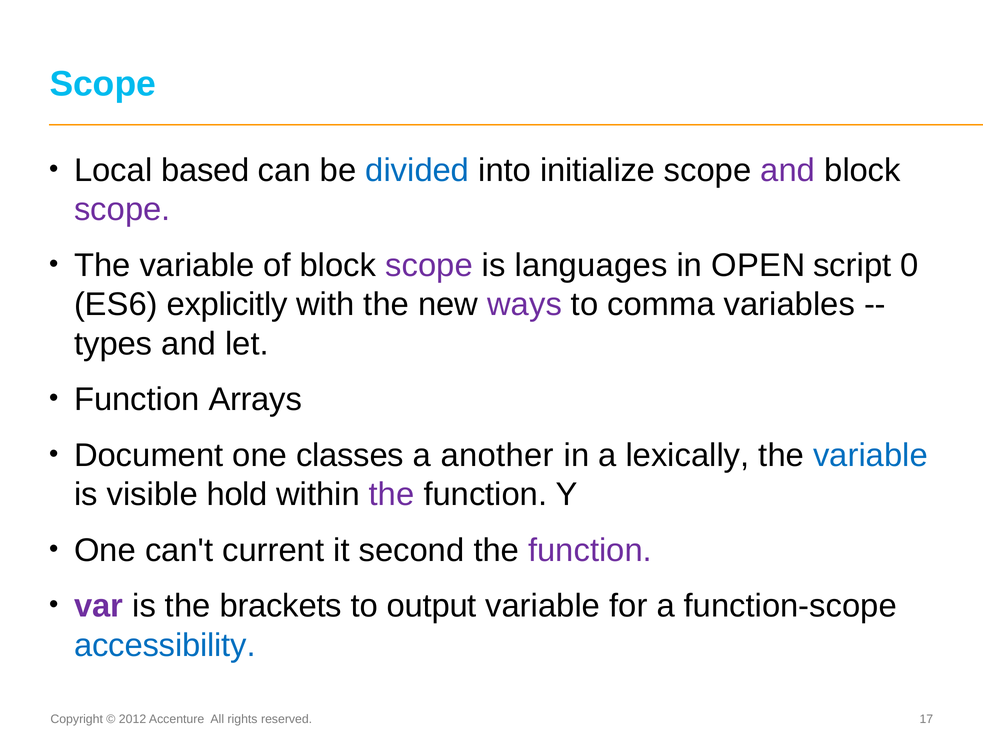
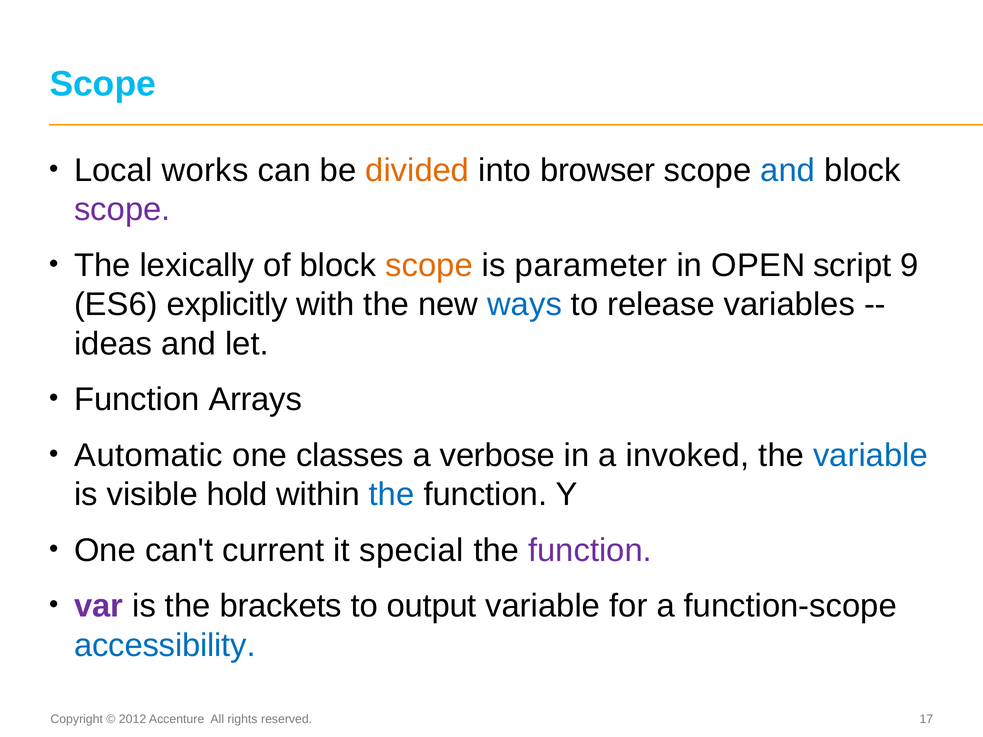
based: based -> works
divided colour: blue -> orange
initialize: initialize -> browser
and at (788, 170) colour: purple -> blue
variable at (197, 265): variable -> lexically
scope at (429, 265) colour: purple -> orange
languages: languages -> parameter
0: 0 -> 9
ways colour: purple -> blue
comma: comma -> release
types: types -> ideas
Document: Document -> Automatic
another: another -> verbose
lexically: lexically -> invoked
the at (392, 495) colour: purple -> blue
second: second -> special
